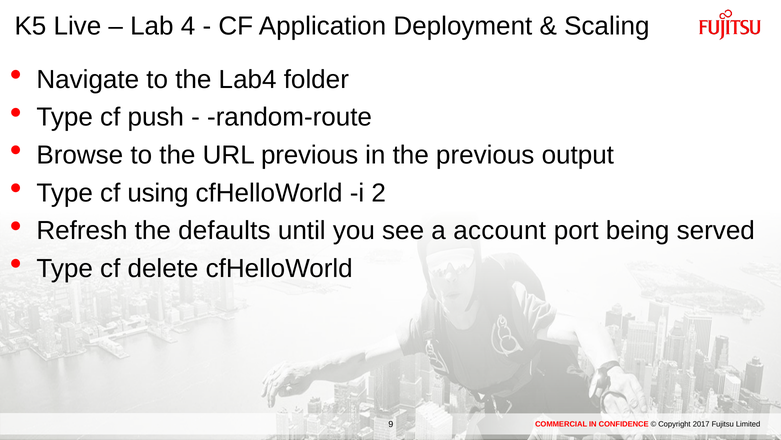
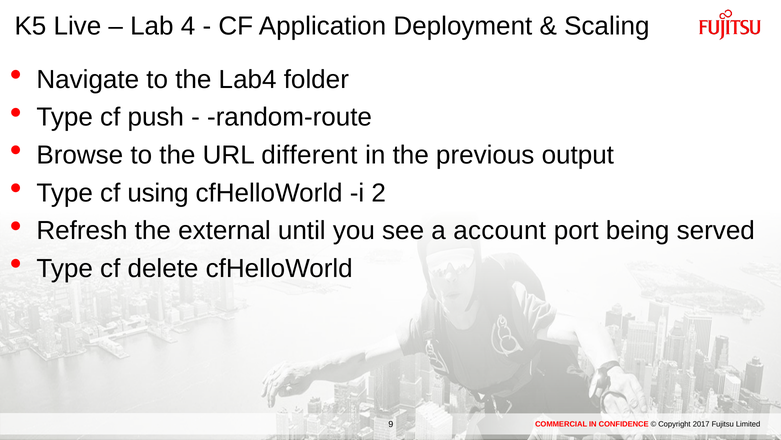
URL previous: previous -> different
defaults: defaults -> external
